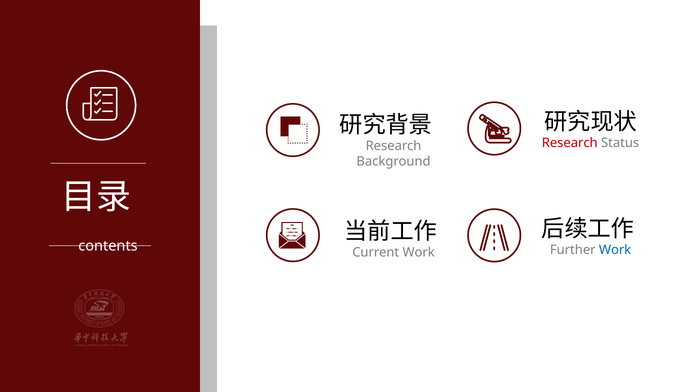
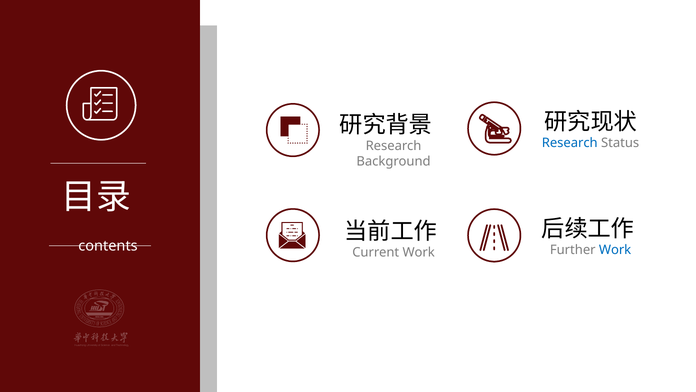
Research at (570, 143) colour: red -> blue
